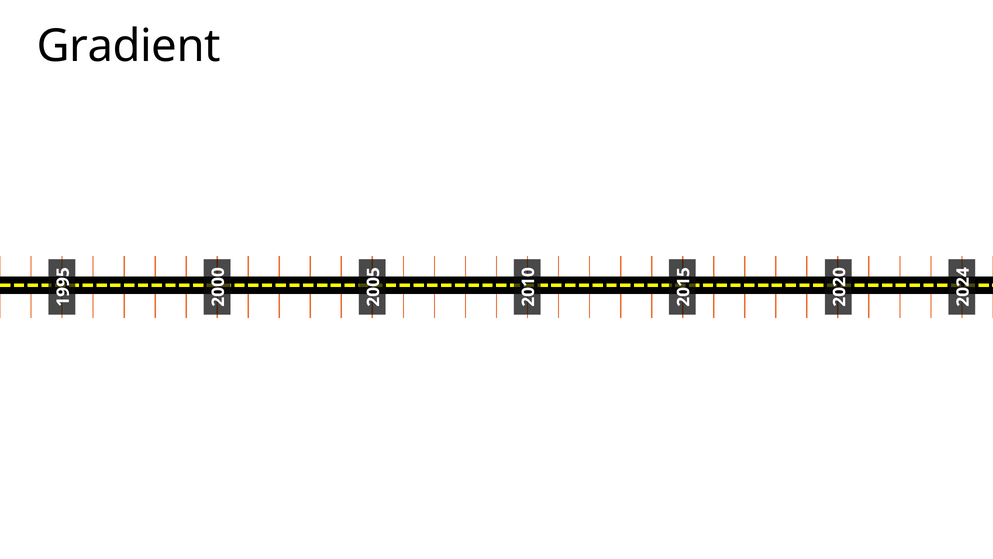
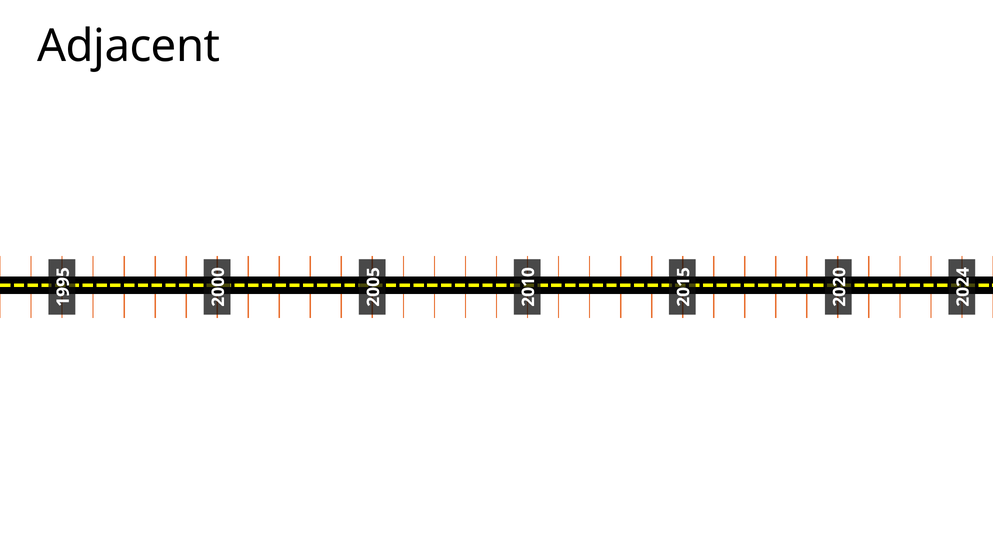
Gradient: Gradient -> Adjacent
